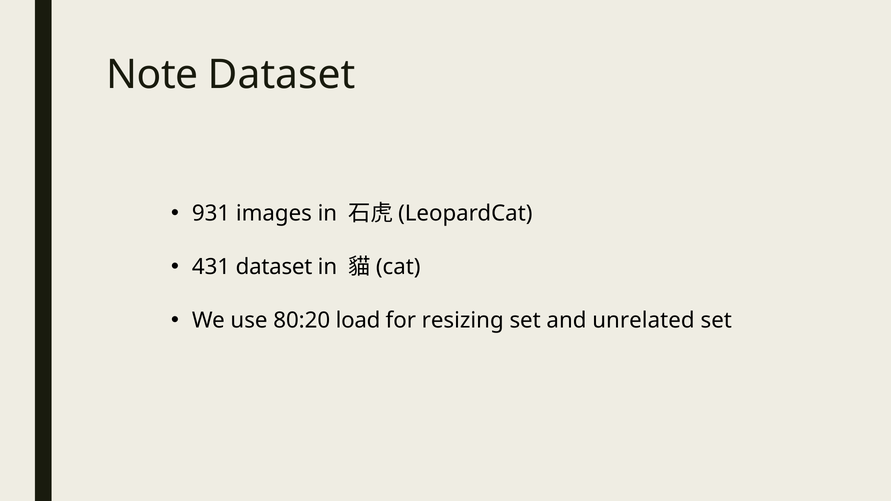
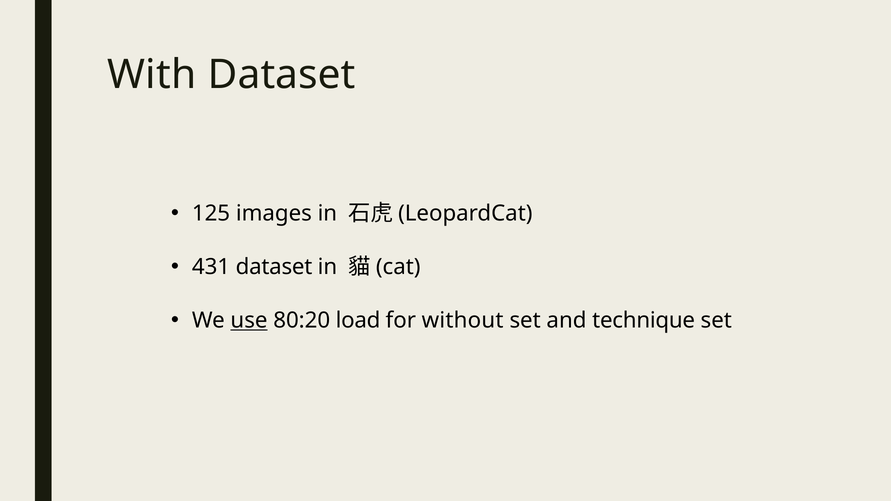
Note: Note -> With
931: 931 -> 125
use underline: none -> present
resizing: resizing -> without
unrelated: unrelated -> technique
